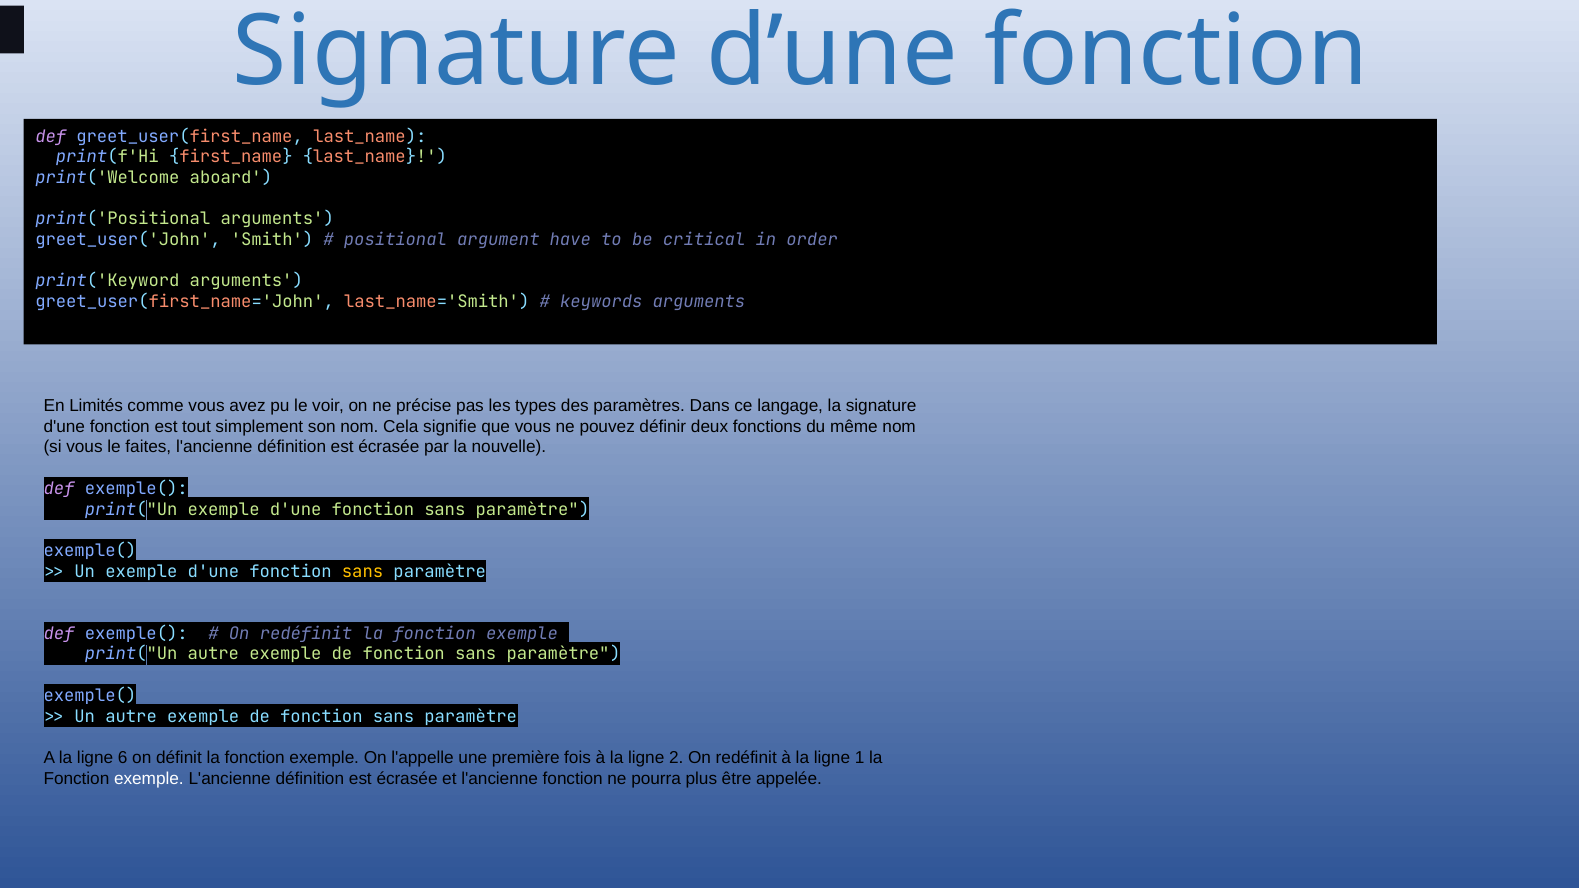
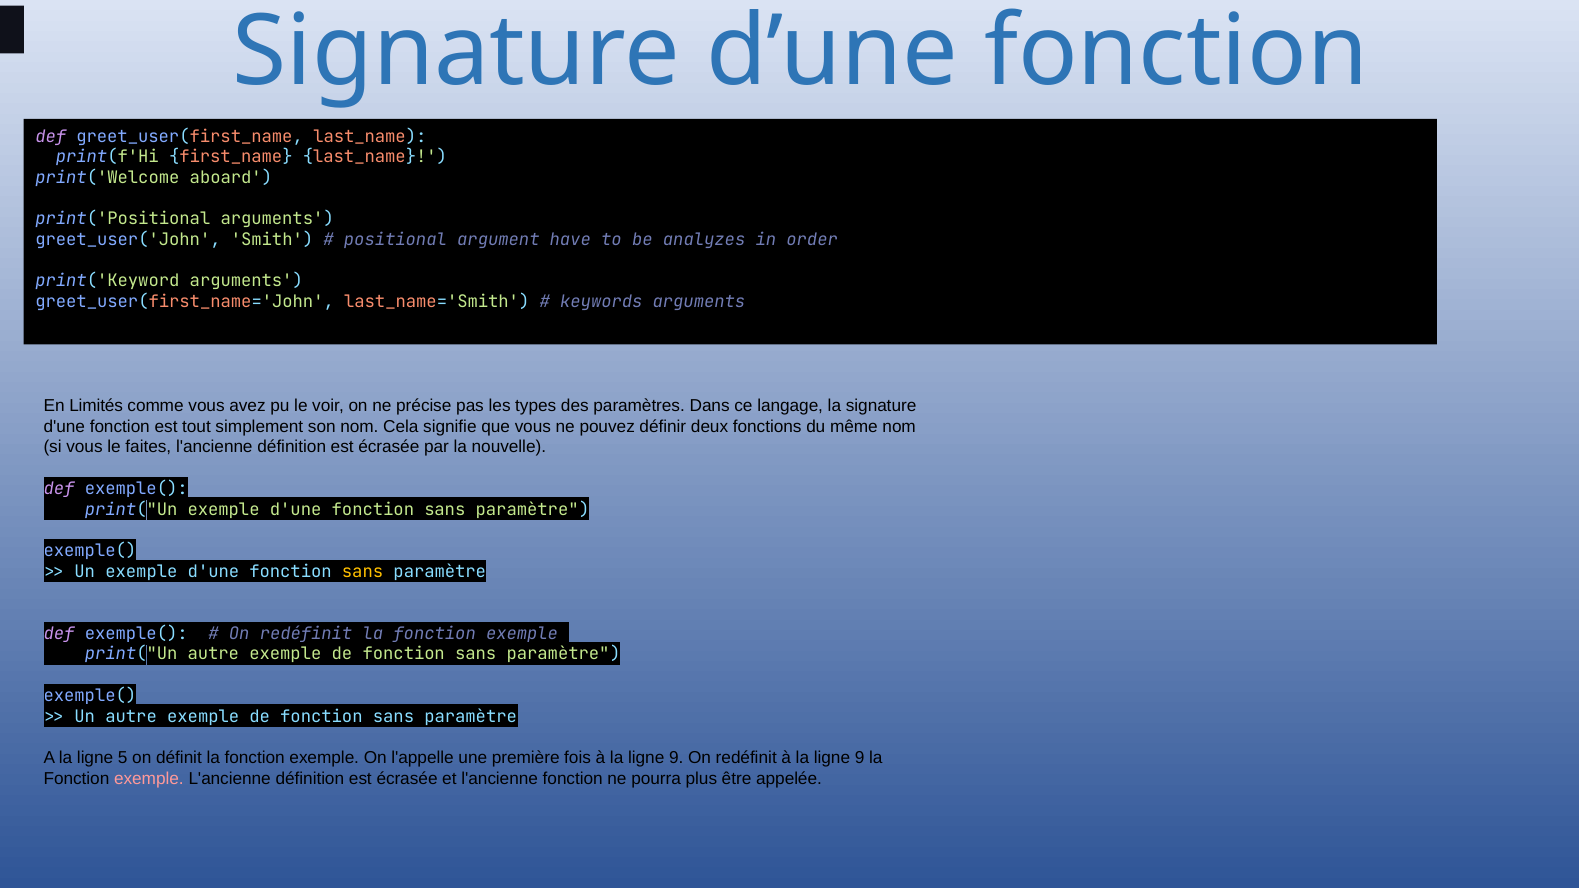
critical: critical -> analyzes
6: 6 -> 5
2 at (676, 758): 2 -> 9
1 at (860, 758): 1 -> 9
exemple at (149, 779) colour: white -> pink
